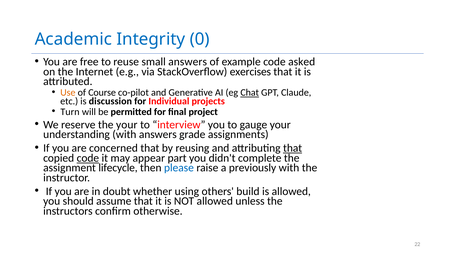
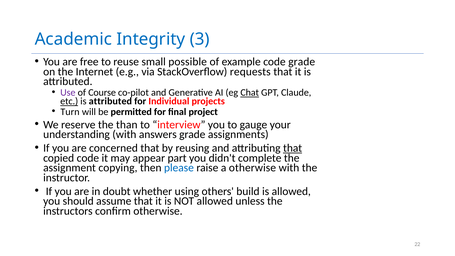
0: 0 -> 3
small answers: answers -> possible
code asked: asked -> grade
exercises: exercises -> requests
Use colour: orange -> purple
etc underline: none -> present
discussion at (110, 101): discussion -> attributed
the your: your -> than
code at (88, 158) underline: present -> none
lifecycle: lifecycle -> copying
a previously: previously -> otherwise
